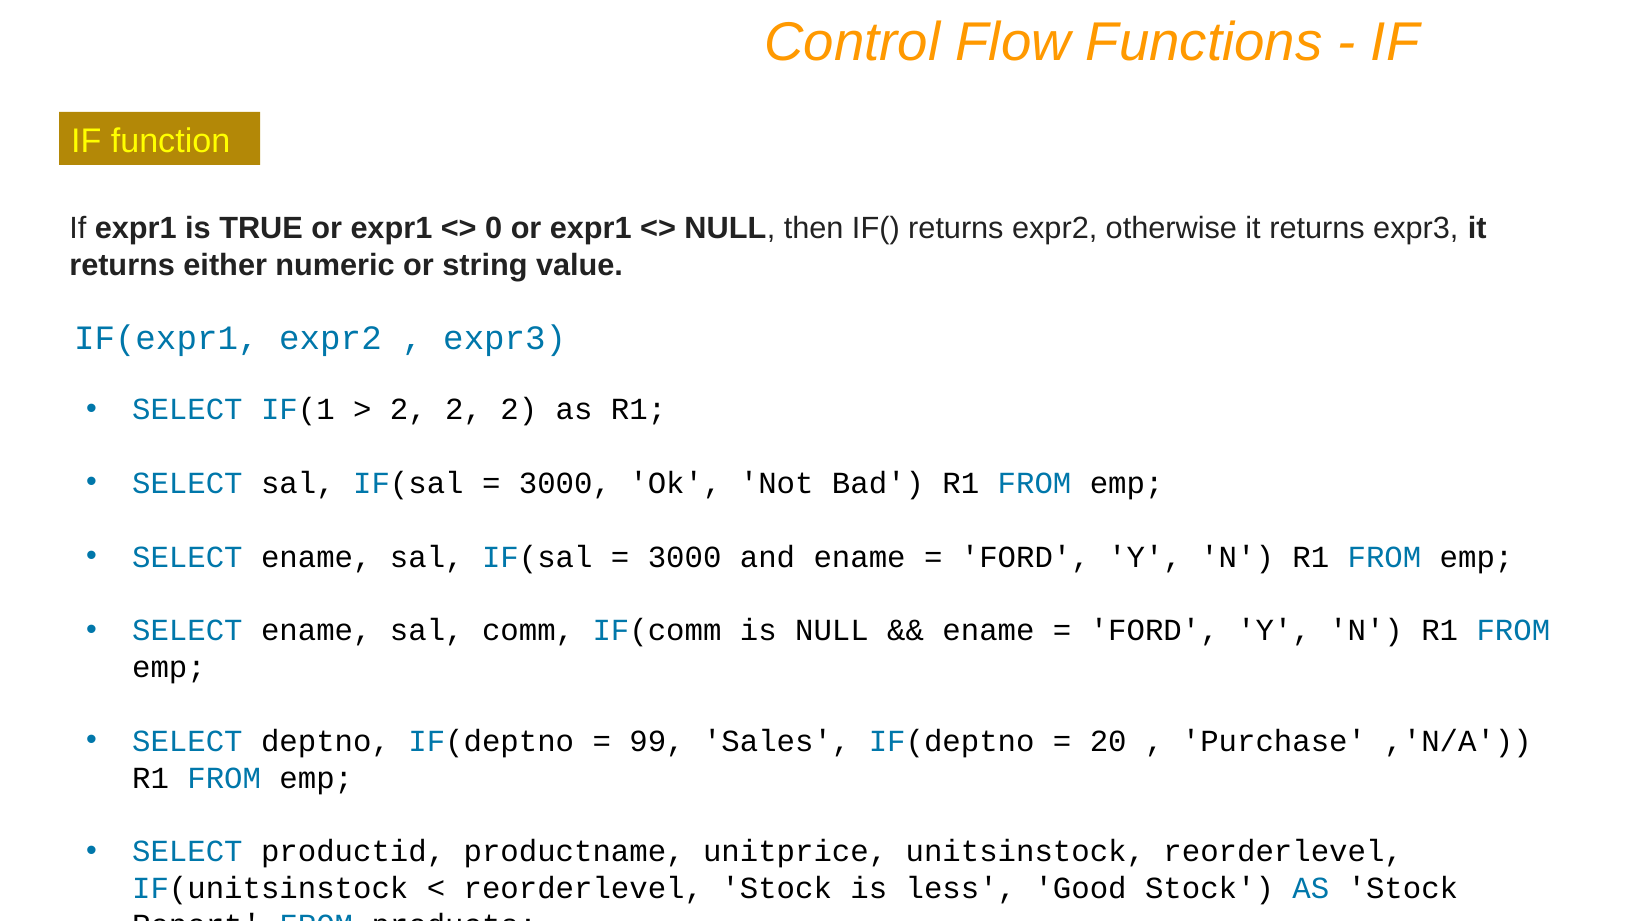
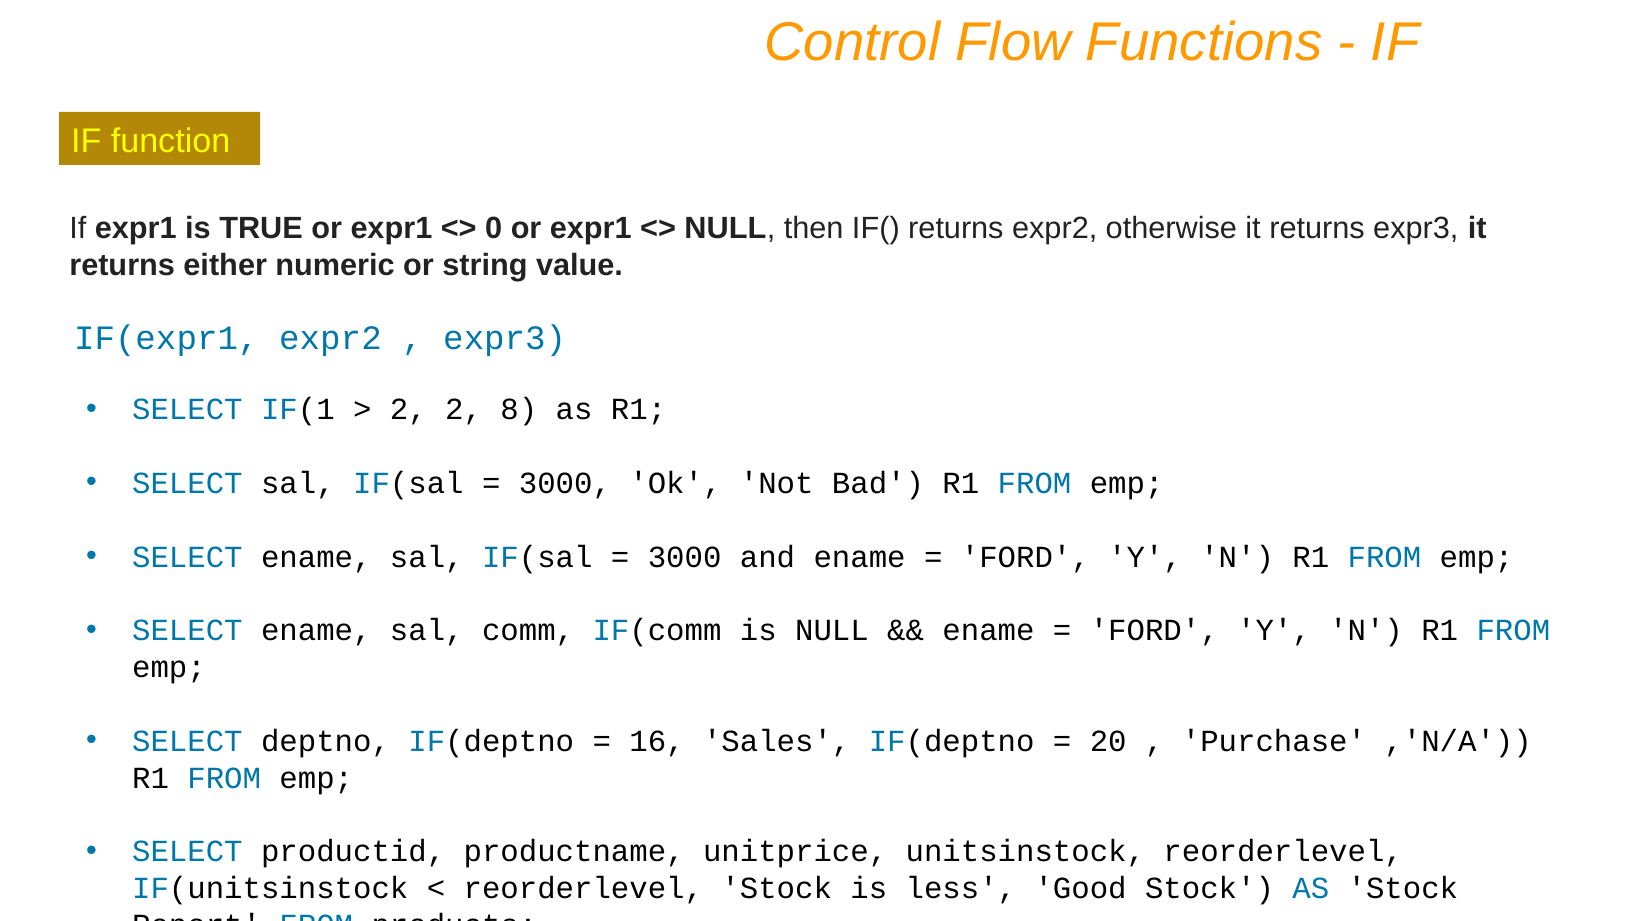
2 2 2: 2 -> 8
99: 99 -> 16
